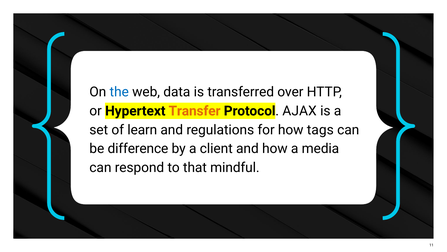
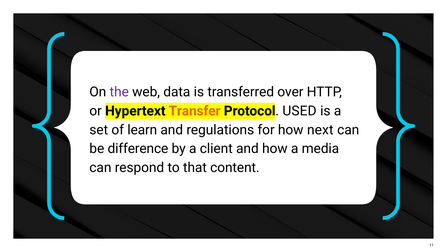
the colour: blue -> purple
AJAX: AJAX -> USED
tags: tags -> next
mindful: mindful -> content
